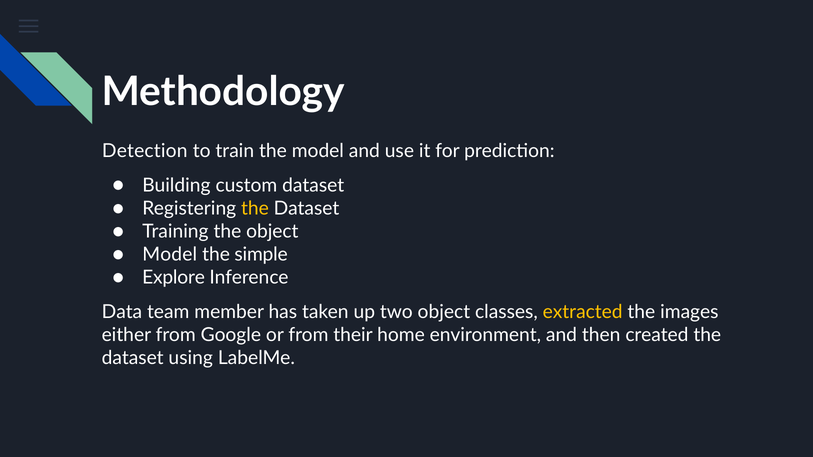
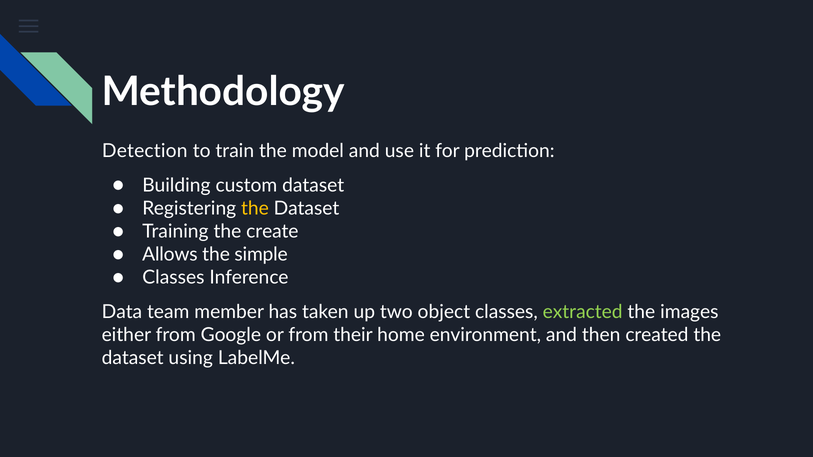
the object: object -> create
Model at (170, 255): Model -> Allows
Explore at (174, 278): Explore -> Classes
extracted colour: yellow -> light green
